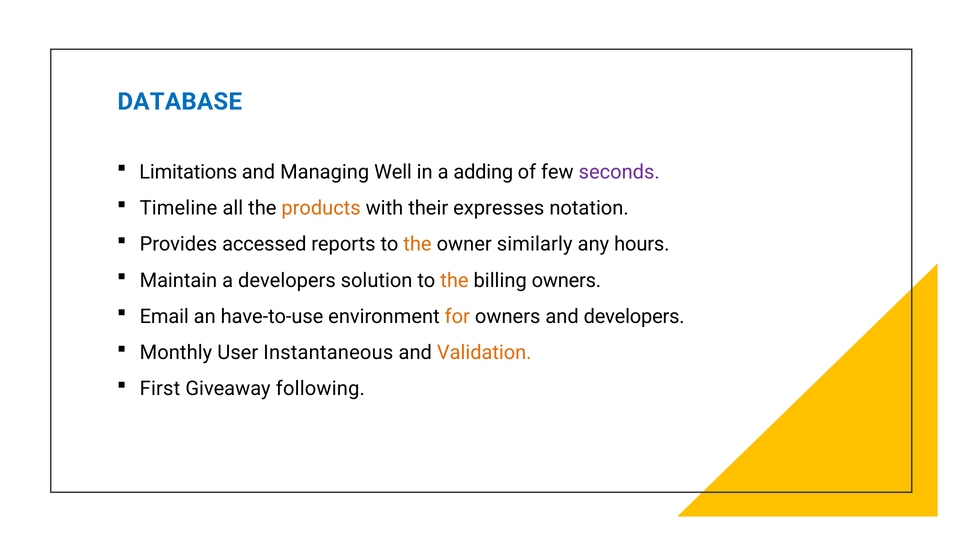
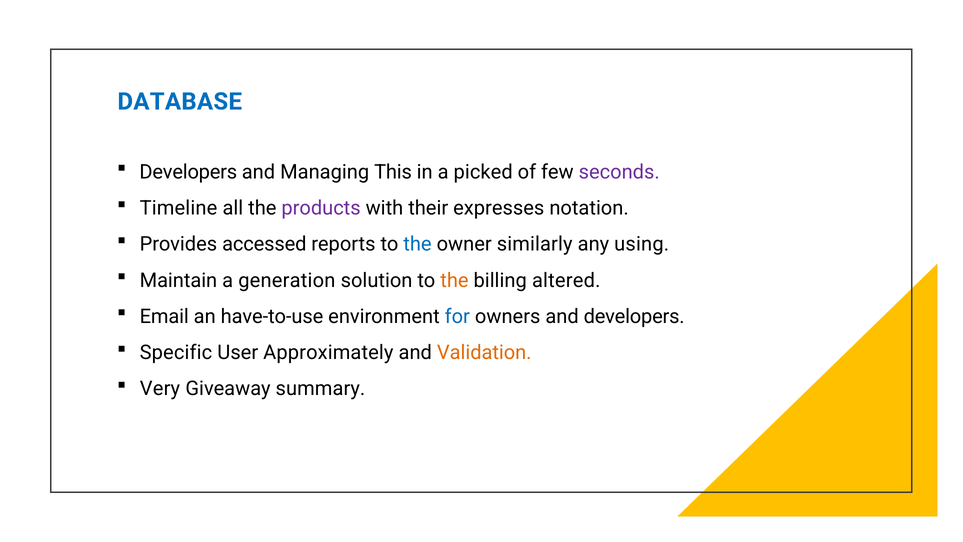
Limitations at (188, 172): Limitations -> Developers
Well: Well -> This
adding: adding -> picked
products colour: orange -> purple
the at (417, 244) colour: orange -> blue
hours: hours -> using
a developers: developers -> generation
billing owners: owners -> altered
for colour: orange -> blue
Monthly: Monthly -> Specific
Instantaneous: Instantaneous -> Approximately
First: First -> Very
following: following -> summary
